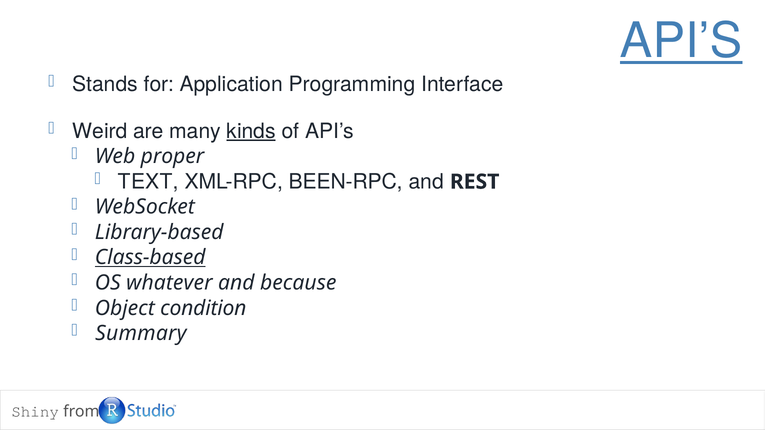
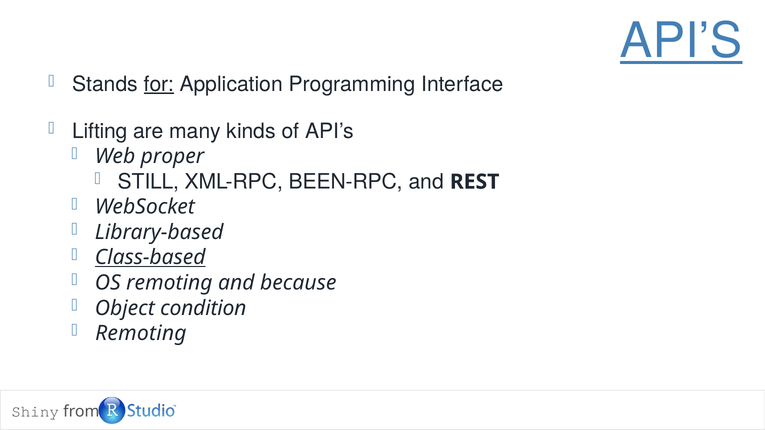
for underline: none -> present
Weird: Weird -> Lifting
kinds underline: present -> none
TEXT: TEXT -> STILL
OS whatever: whatever -> remoting
Summary at (141, 334): Summary -> Remoting
